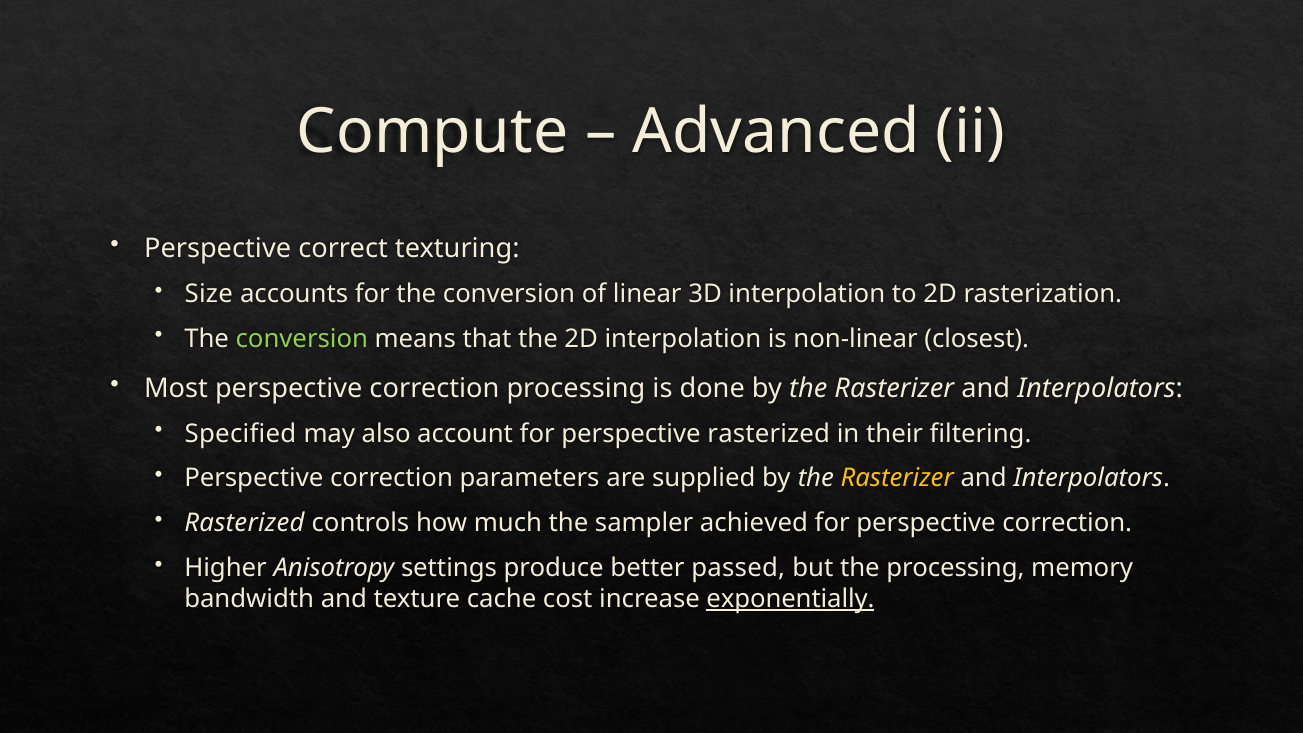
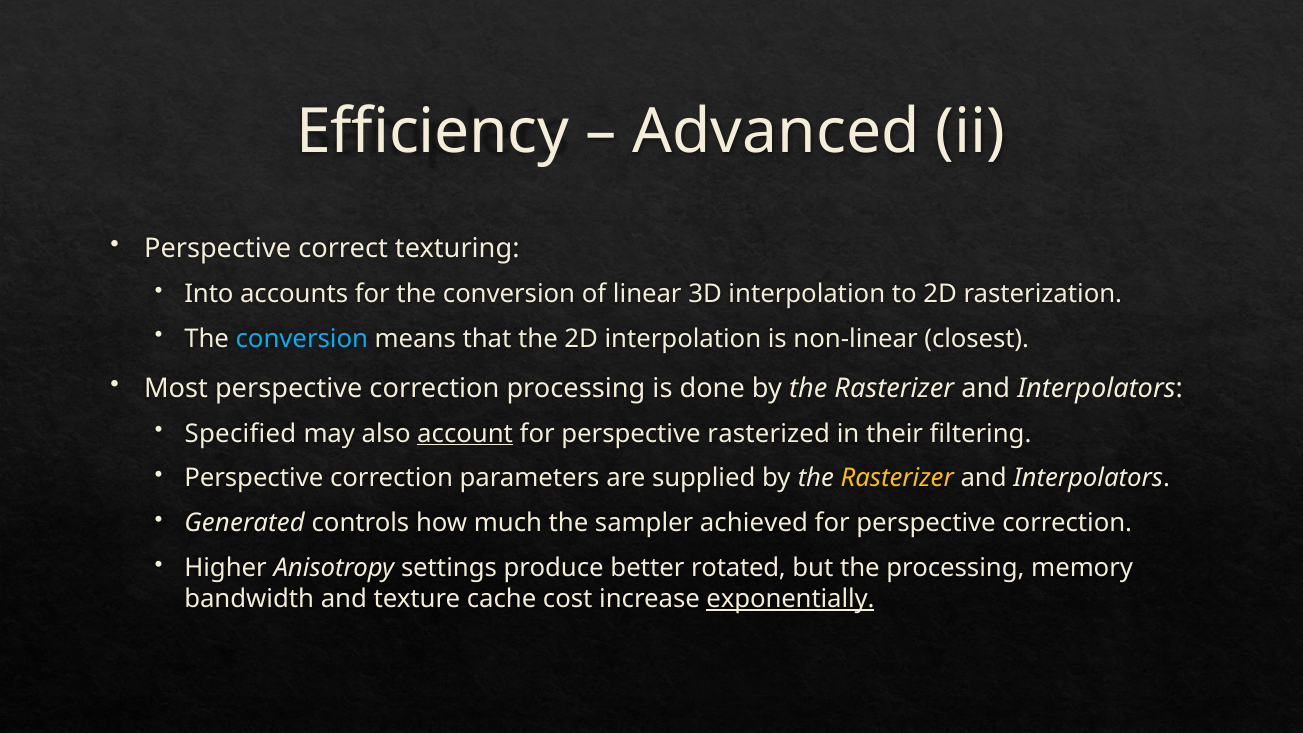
Compute: Compute -> Efficiency
Size: Size -> Into
conversion at (302, 339) colour: light green -> light blue
account underline: none -> present
Rasterized at (245, 523): Rasterized -> Generated
passed: passed -> rotated
